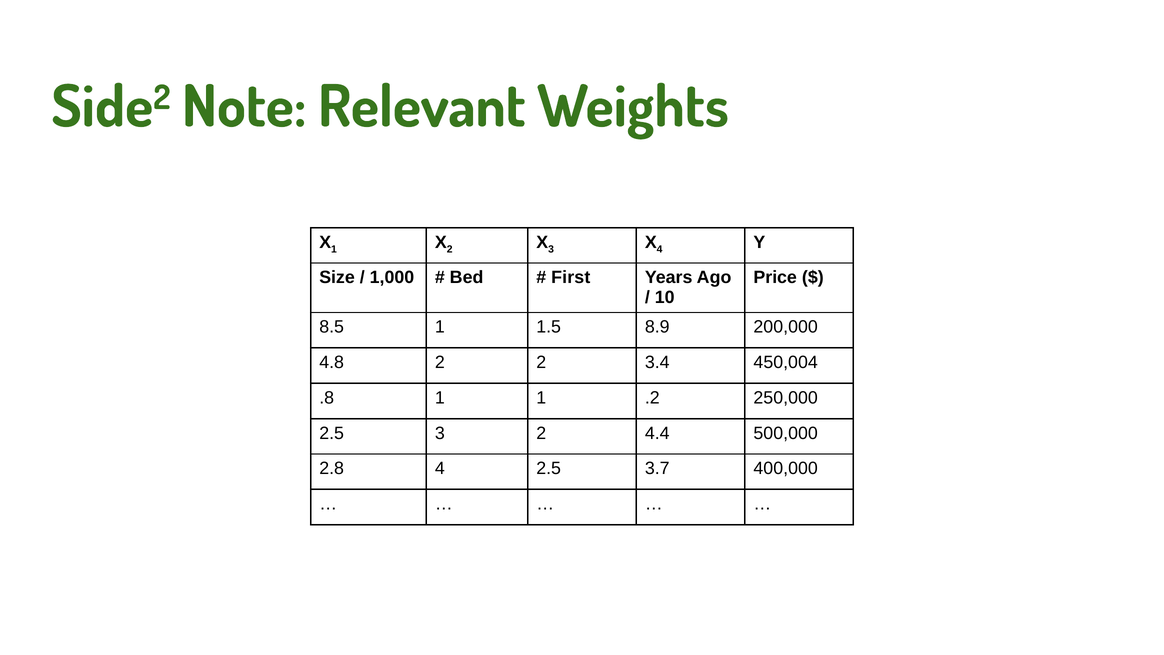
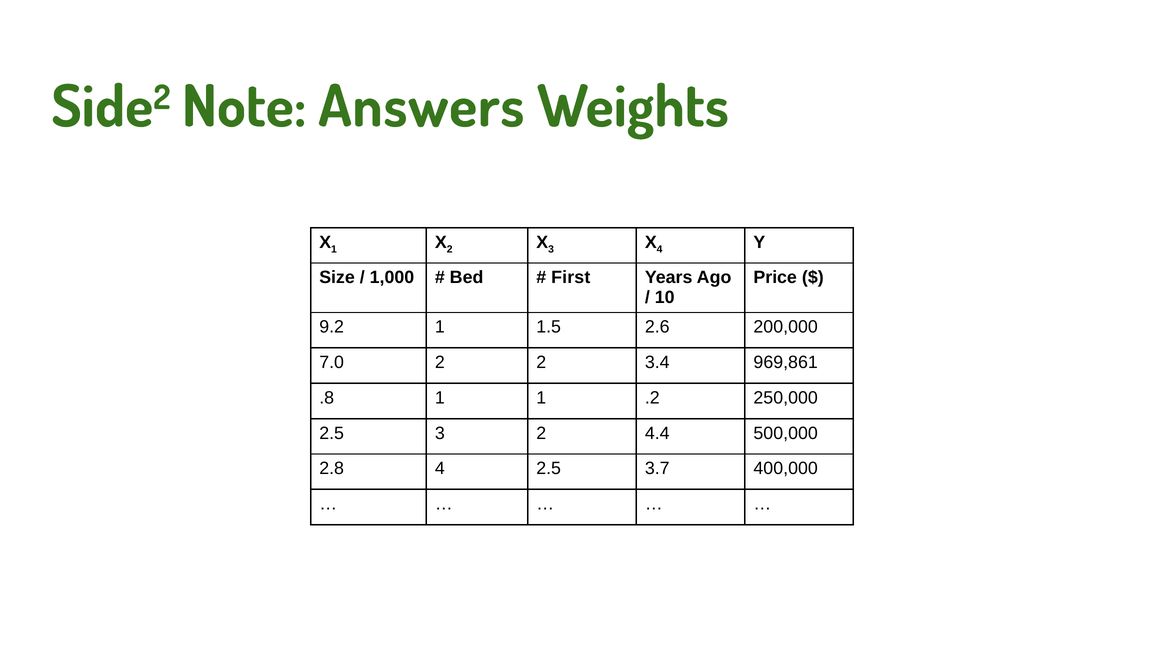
Relevant: Relevant -> Answers
8.5: 8.5 -> 9.2
8.9: 8.9 -> 2.6
4.8: 4.8 -> 7.0
450,004: 450,004 -> 969,861
